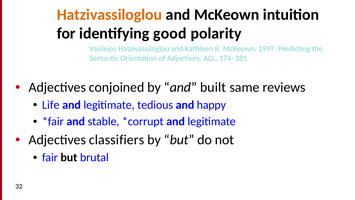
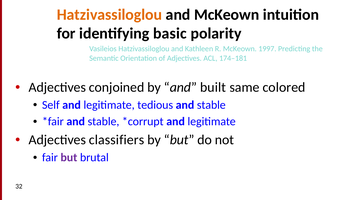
good: good -> basic
reviews: reviews -> colored
Life: Life -> Self
happy at (211, 105): happy -> stable
but at (69, 157) colour: black -> purple
